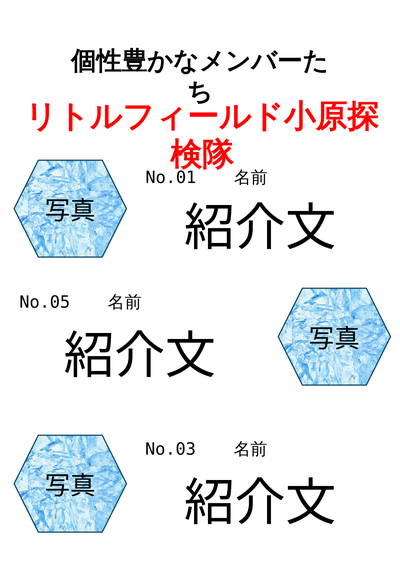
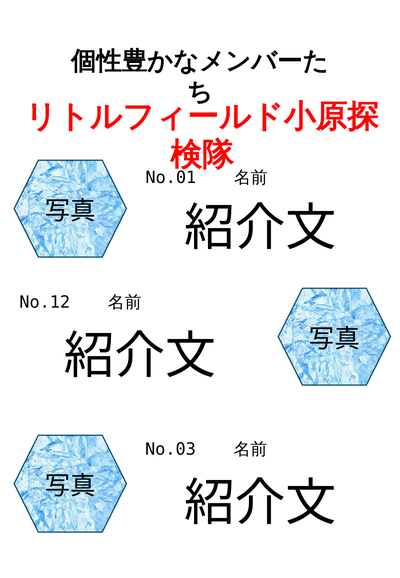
No.05: No.05 -> No.12
